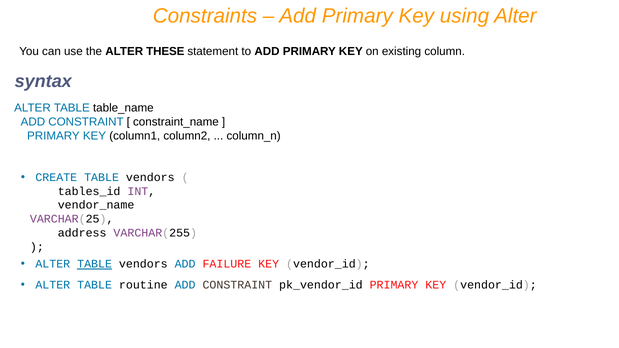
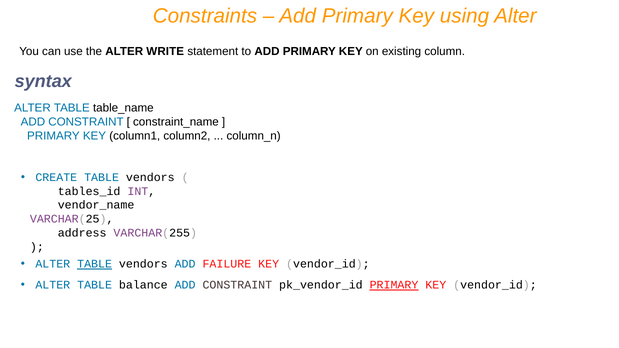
THESE: THESE -> WRITE
routine: routine -> balance
PRIMARY at (394, 285) underline: none -> present
